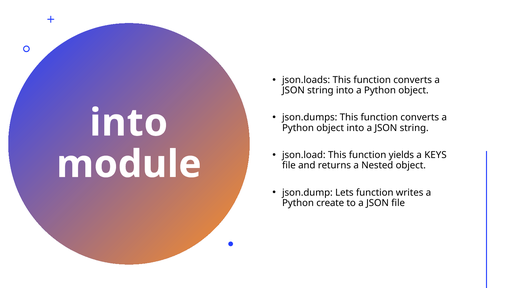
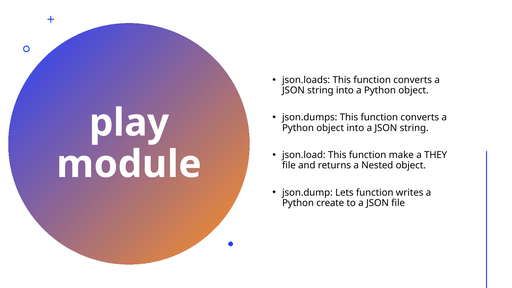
into at (129, 123): into -> play
yields: yields -> make
KEYS: KEYS -> THEY
